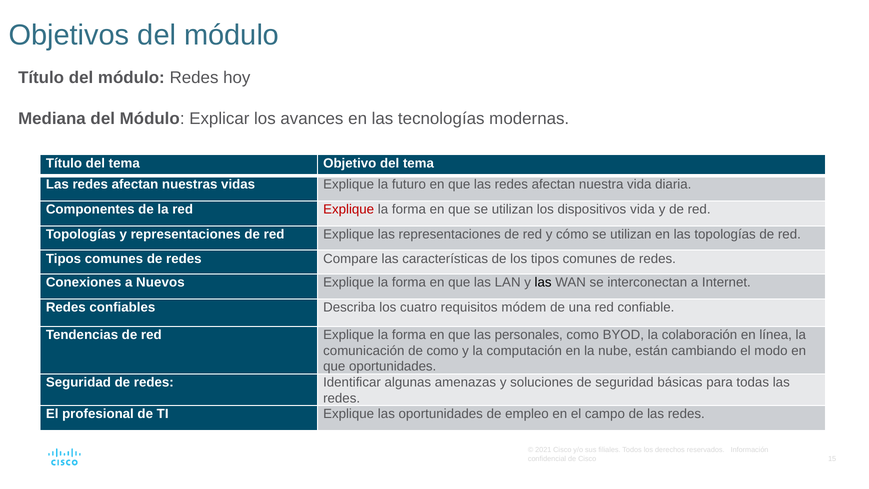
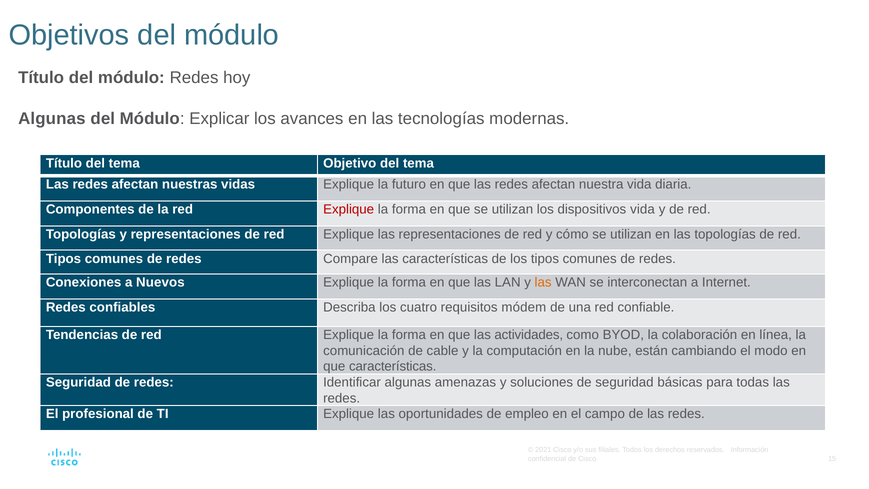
Mediana at (52, 118): Mediana -> Algunas
las at (543, 282) colour: black -> orange
personales: personales -> actividades
de como: como -> cable
que oportunidades: oportunidades -> características
